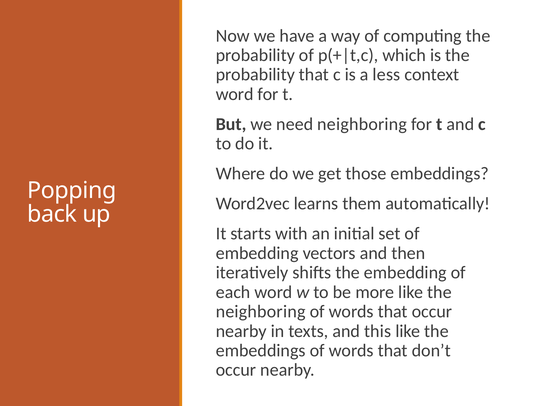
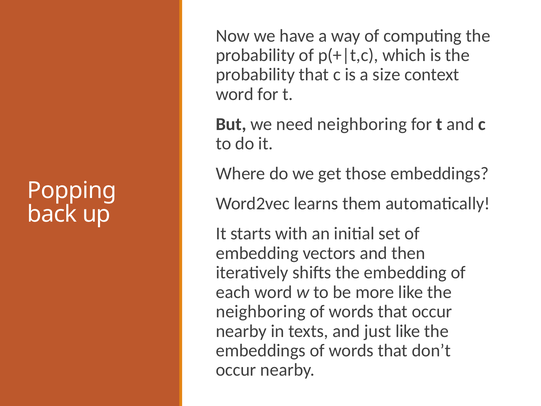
less: less -> size
this: this -> just
